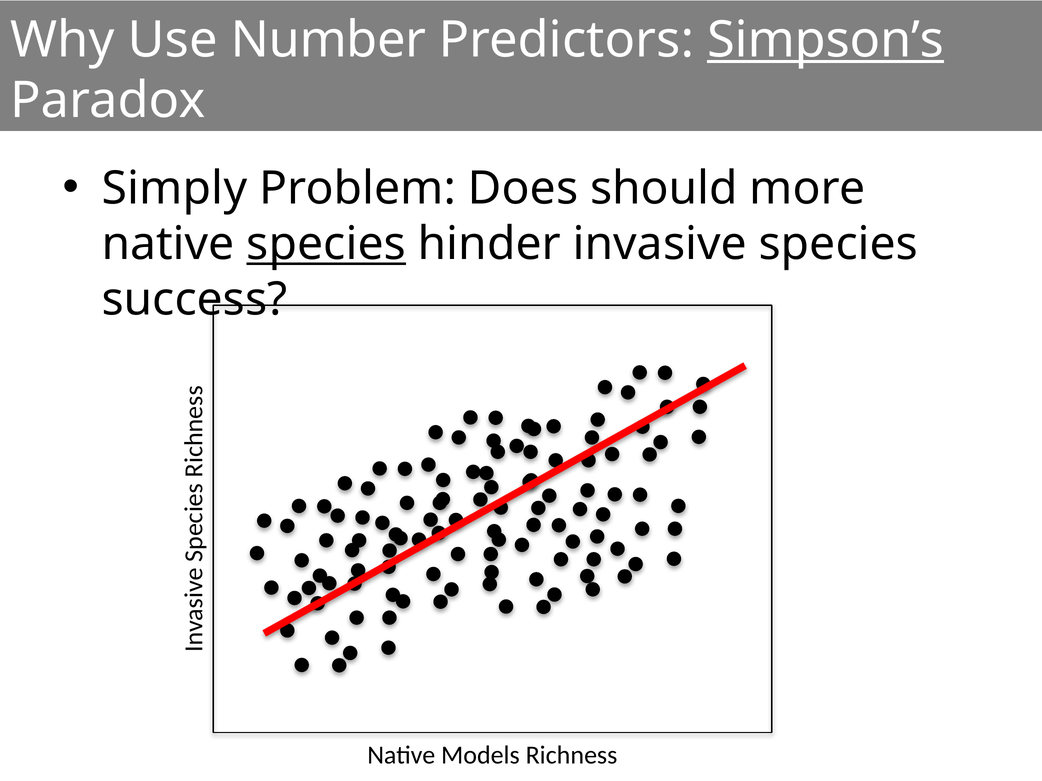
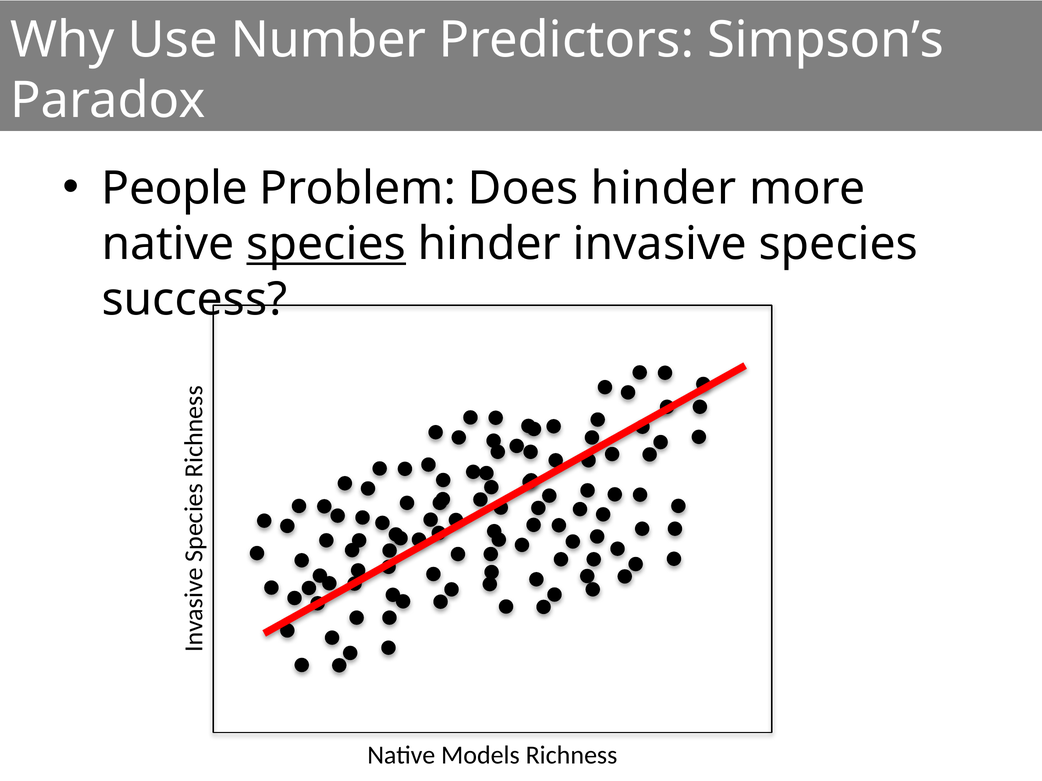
Simpson’s underline: present -> none
Simply: Simply -> People
Does should: should -> hinder
